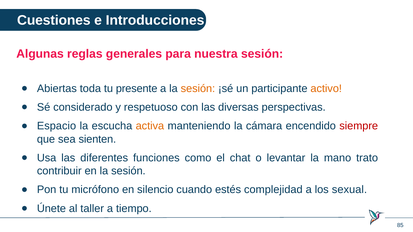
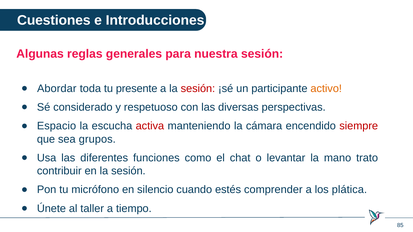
Abiertas: Abiertas -> Abordar
sesión at (198, 89) colour: orange -> red
activa colour: orange -> red
sienten: sienten -> grupos
complejidad: complejidad -> comprender
sexual: sexual -> plática
